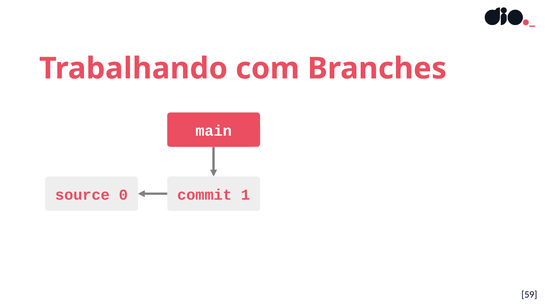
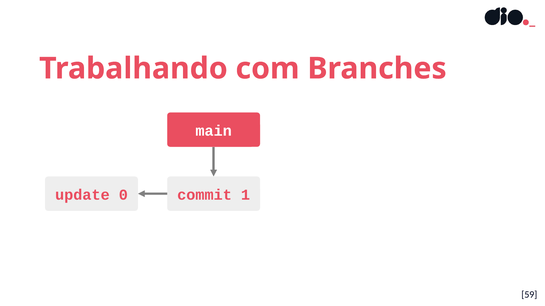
source: source -> update
